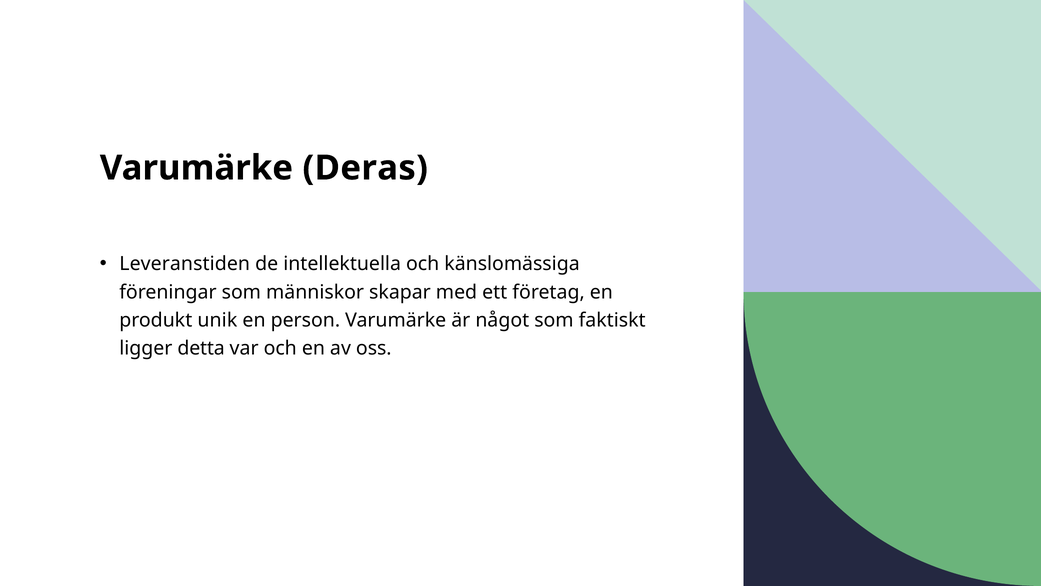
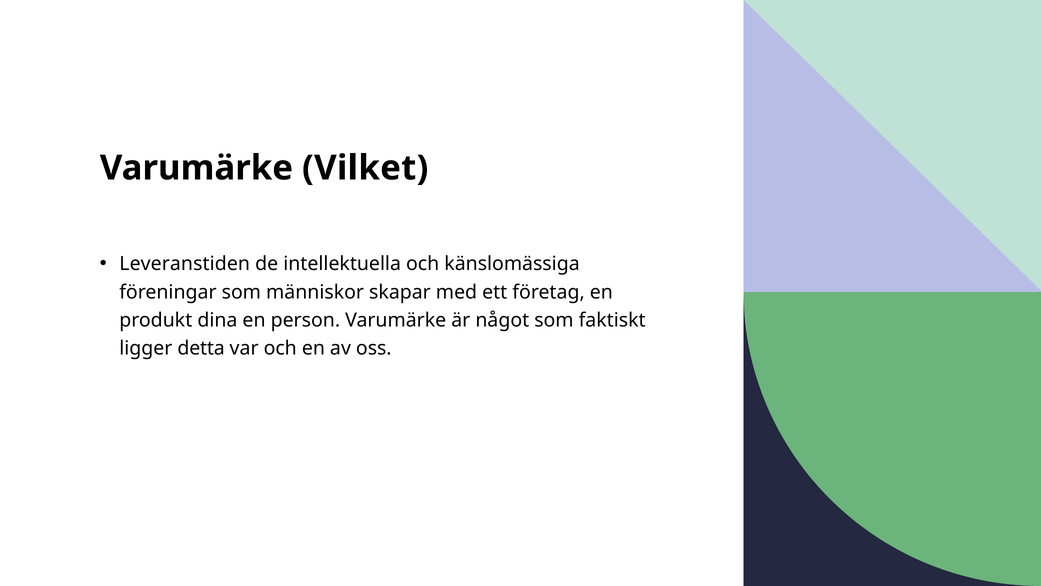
Deras: Deras -> Vilket
unik: unik -> dina
